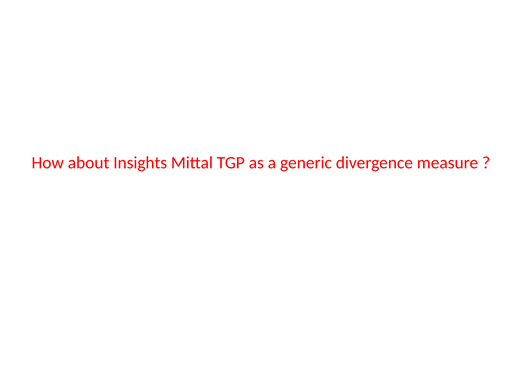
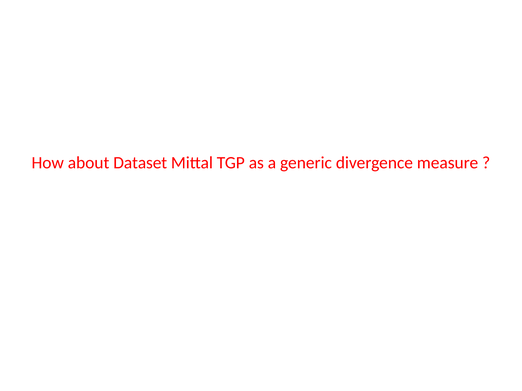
Insights: Insights -> Dataset
